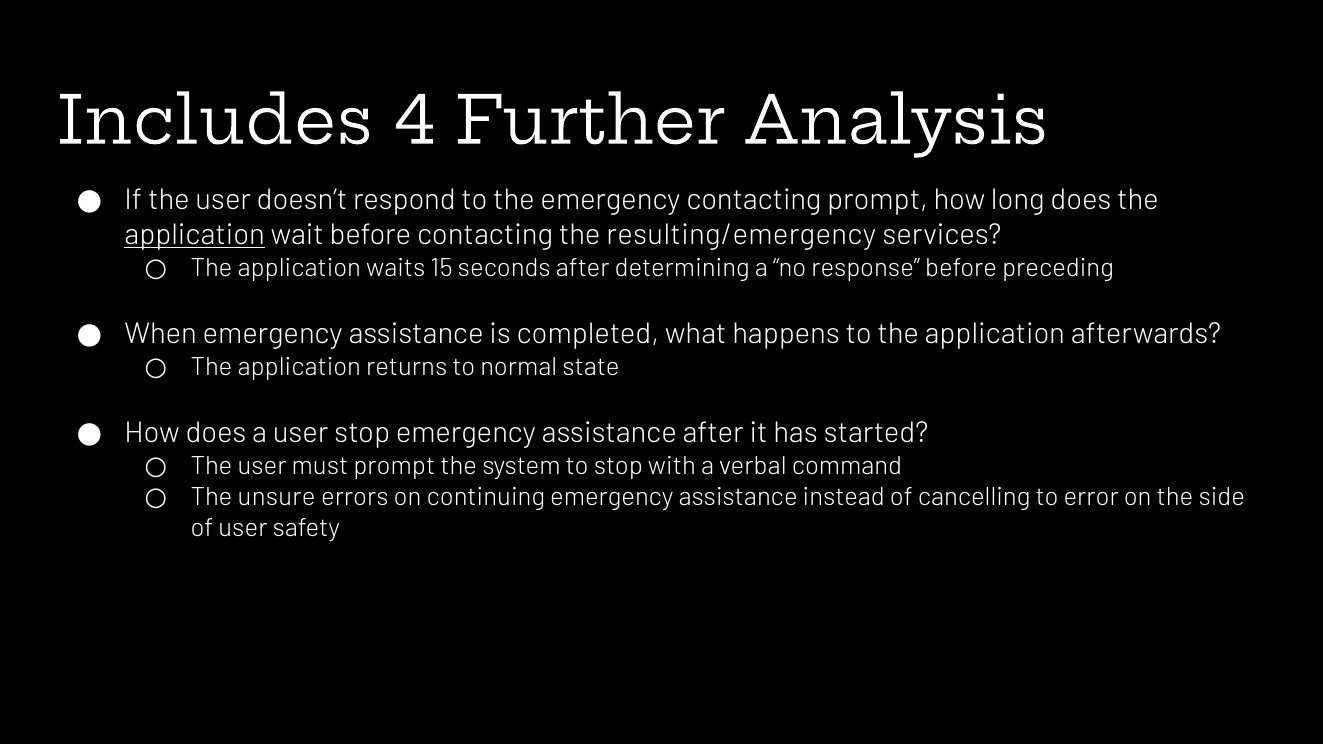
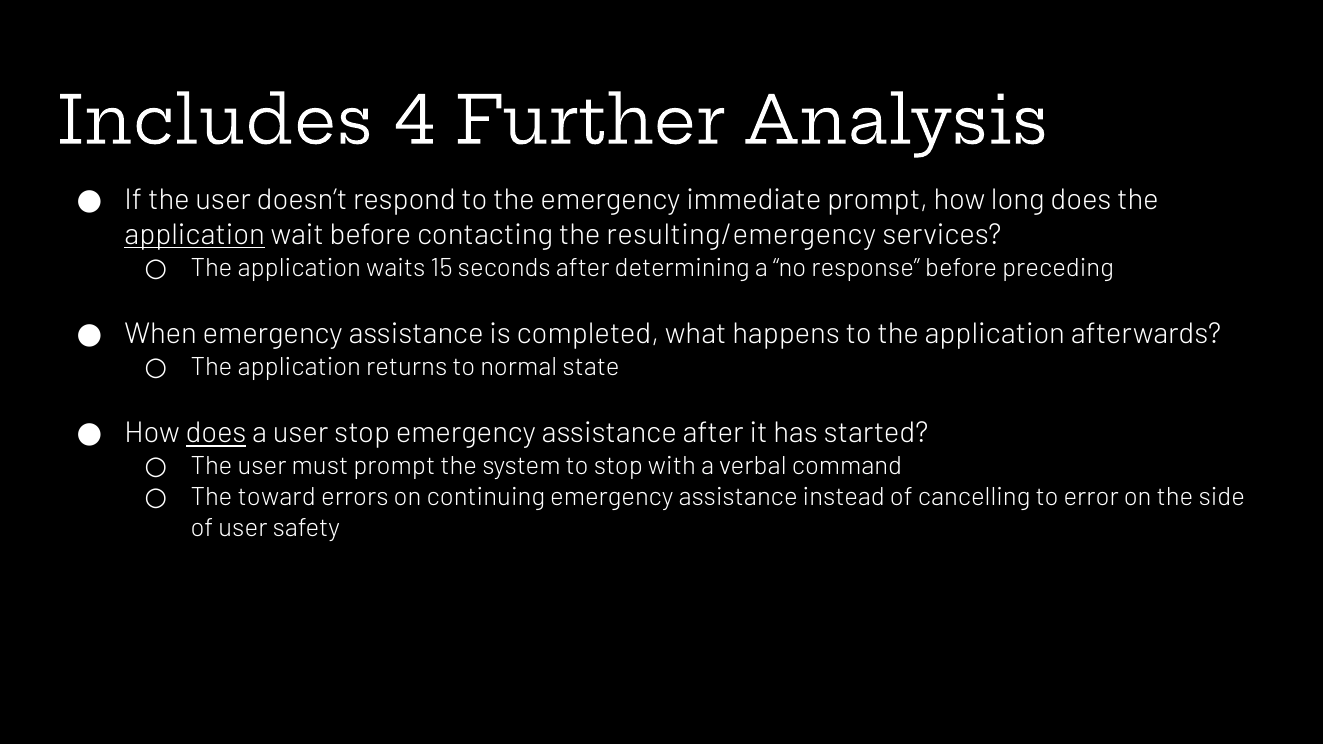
emergency contacting: contacting -> immediate
does at (216, 433) underline: none -> present
unsure: unsure -> toward
